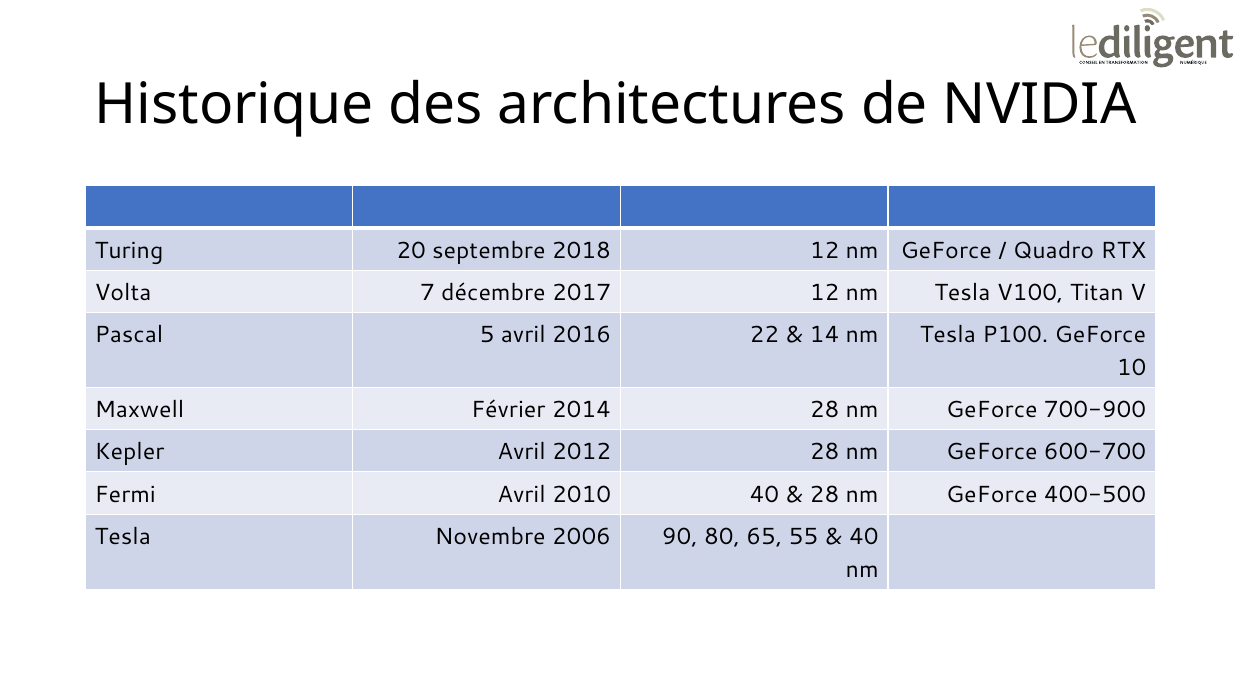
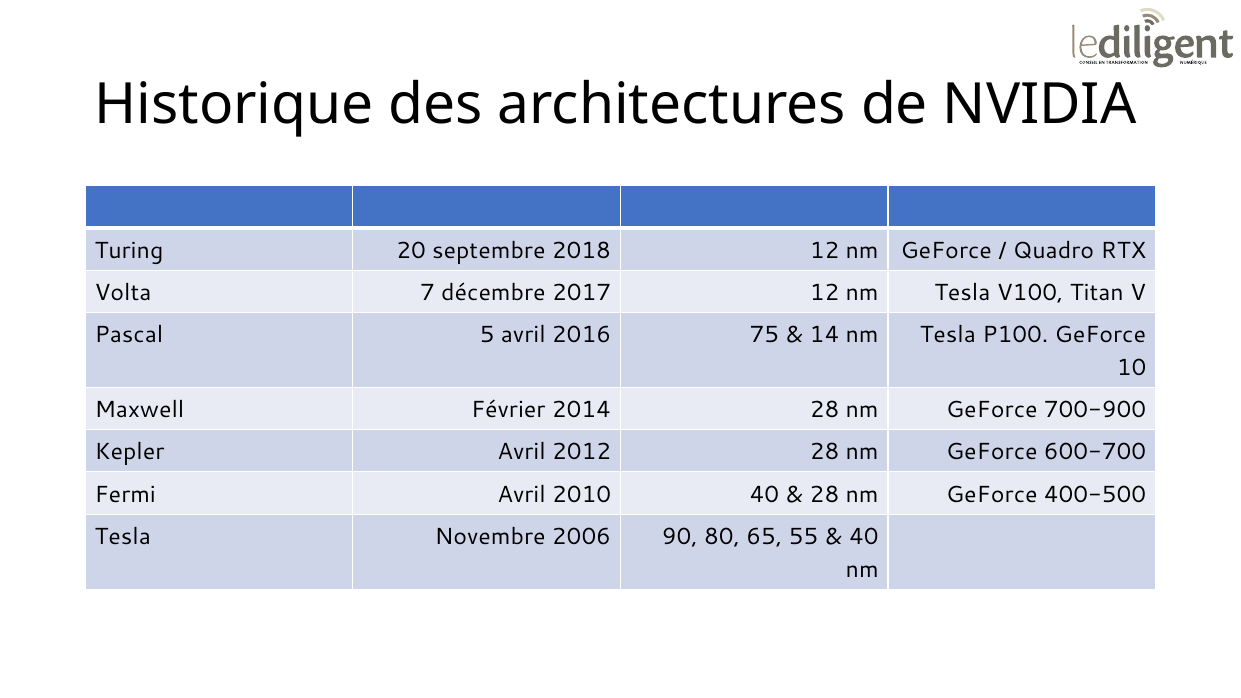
22: 22 -> 75
